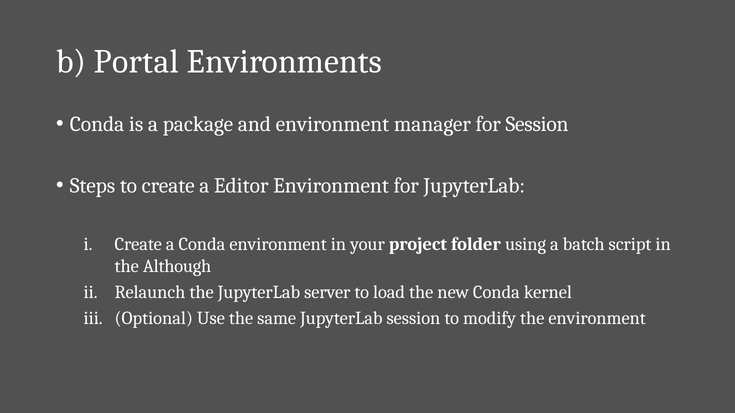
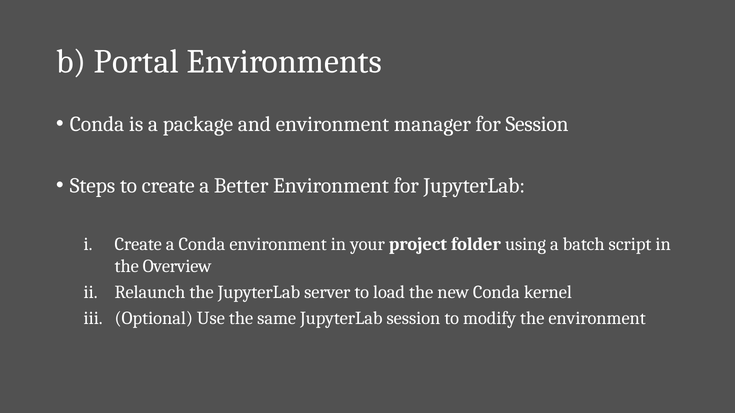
Editor: Editor -> Better
Although: Although -> Overview
